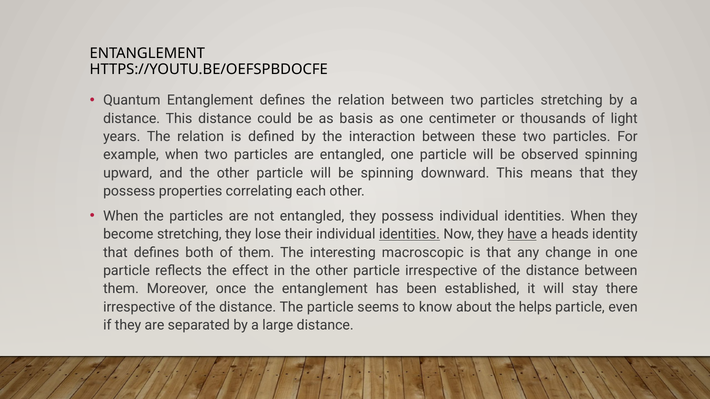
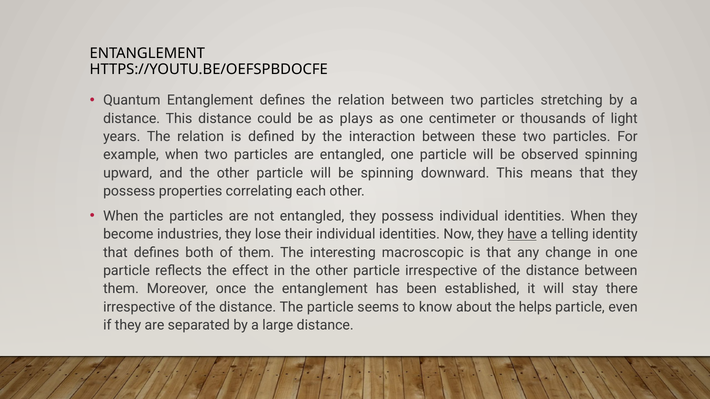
basis: basis -> plays
become stretching: stretching -> industries
identities at (409, 234) underline: present -> none
heads: heads -> telling
